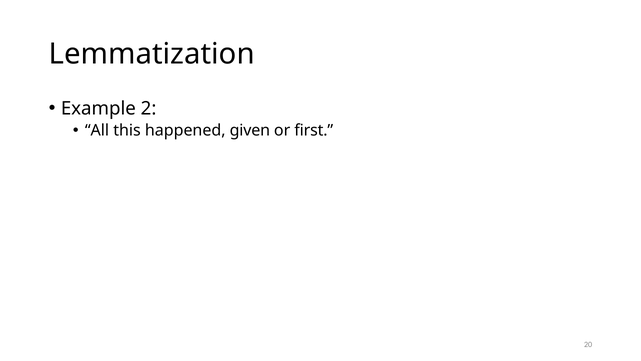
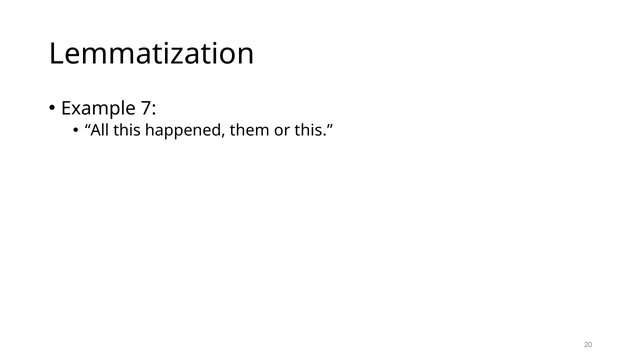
2: 2 -> 7
given: given -> them
or first: first -> this
